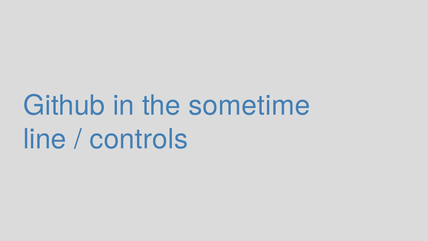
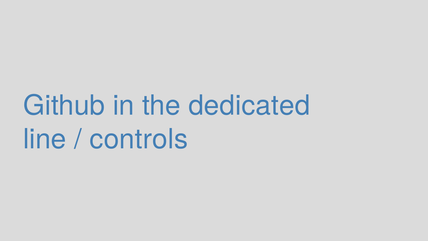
sometime: sometime -> dedicated
